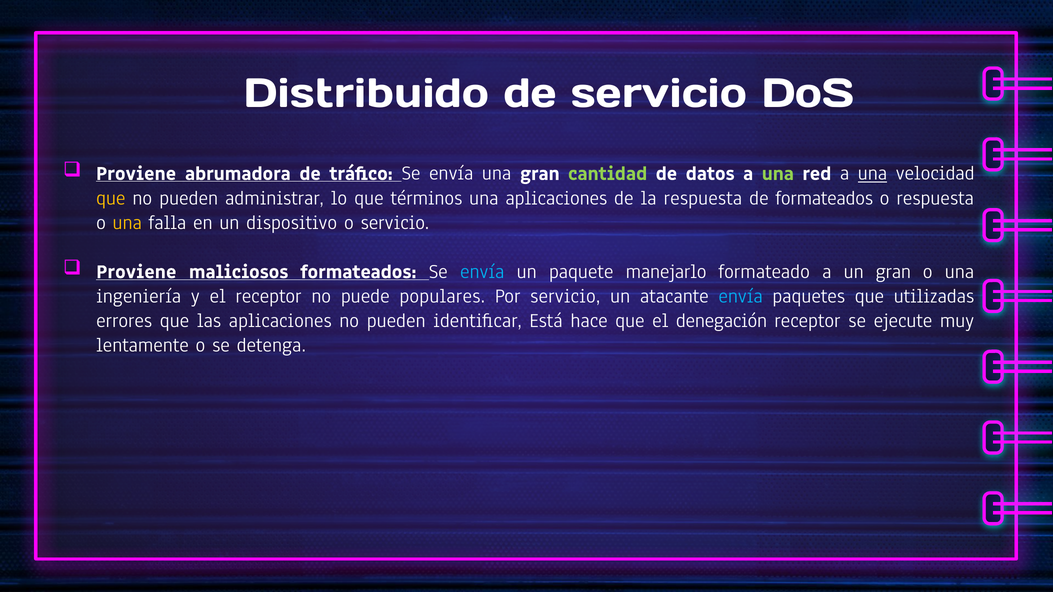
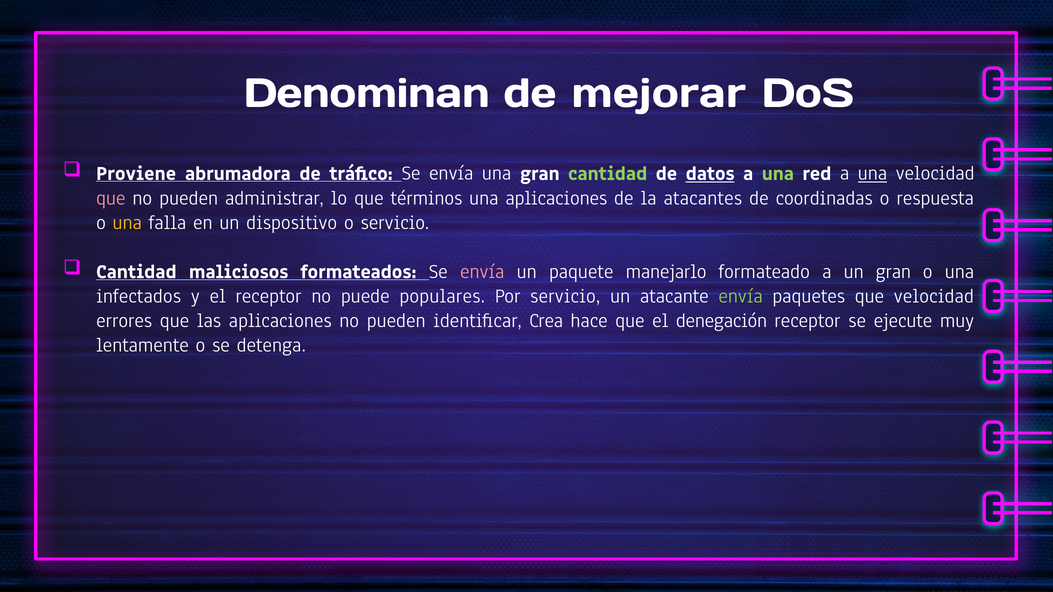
Distribuido: Distribuido -> Denominan
de servicio: servicio -> mejorar
datos underline: none -> present
que at (111, 198) colour: yellow -> pink
la respuesta: respuesta -> atacantes
de formateados: formateados -> coordinadas
Proviene at (136, 272): Proviene -> Cantidad
envía at (482, 272) colour: light blue -> pink
ingeniería: ingeniería -> infectados
envía at (741, 296) colour: light blue -> light green
que utilizadas: utilizadas -> velocidad
Está: Está -> Crea
